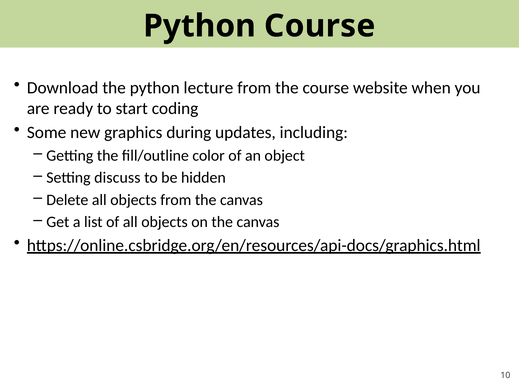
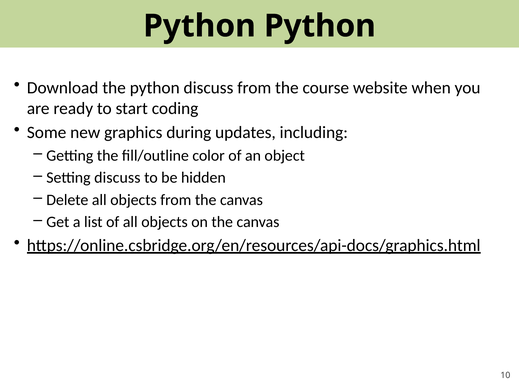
Python Course: Course -> Python
python lecture: lecture -> discuss
